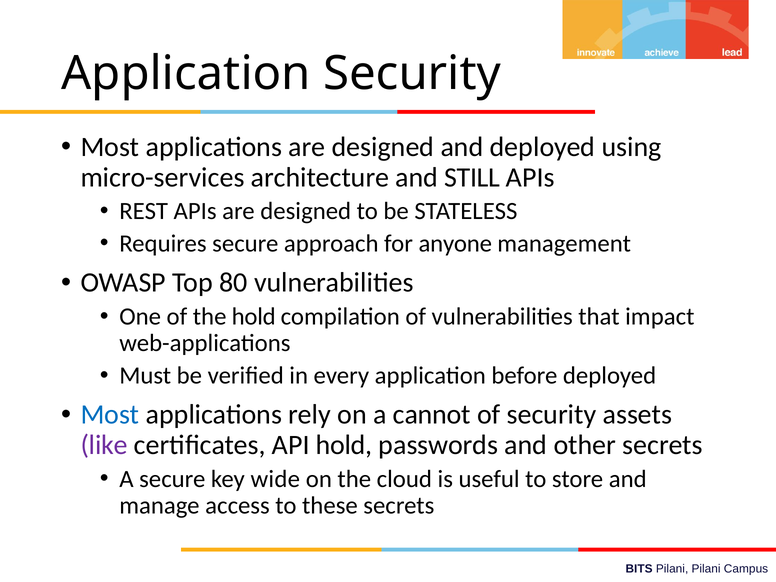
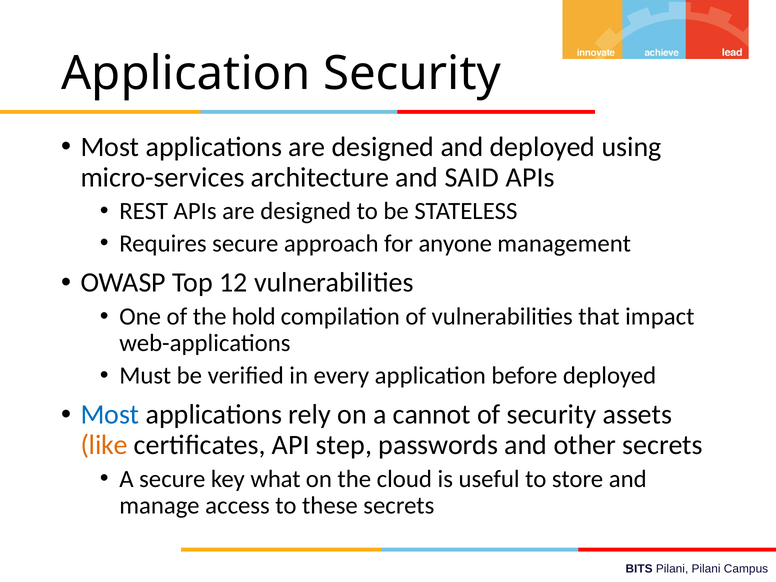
STILL: STILL -> SAID
80: 80 -> 12
like colour: purple -> orange
API hold: hold -> step
wide: wide -> what
